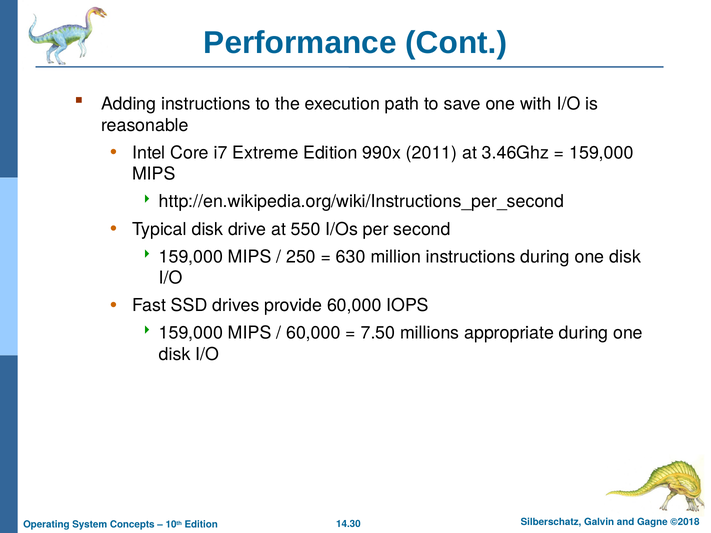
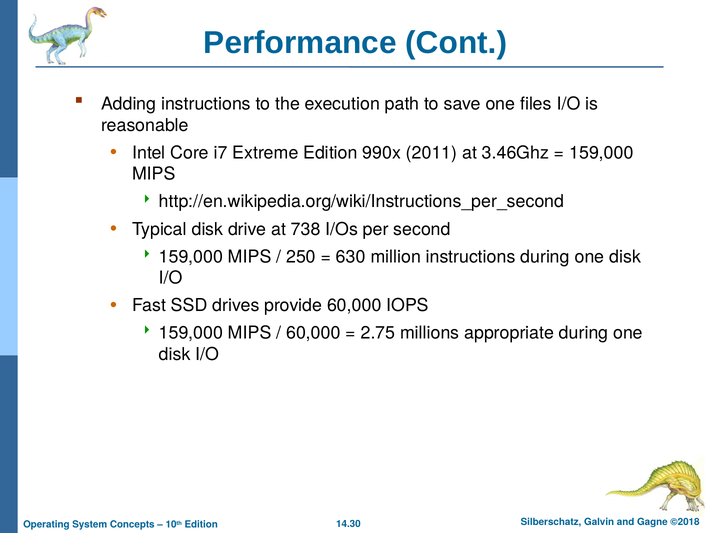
with: with -> files
550: 550 -> 738
7.50: 7.50 -> 2.75
